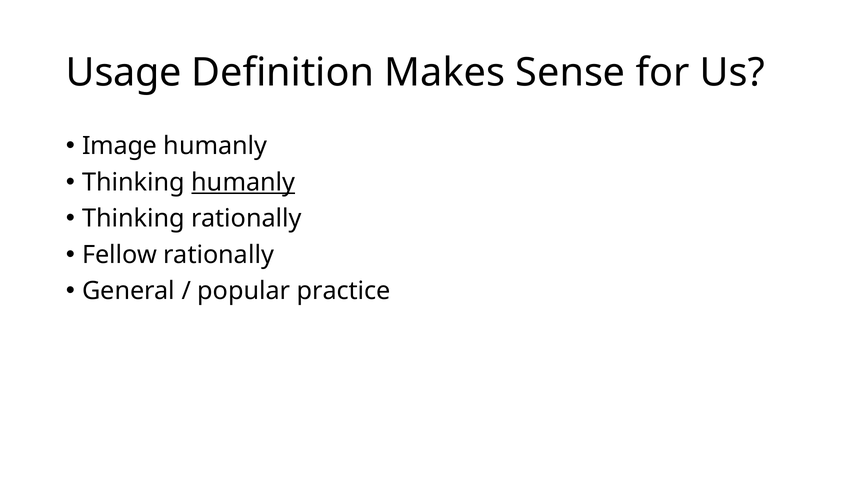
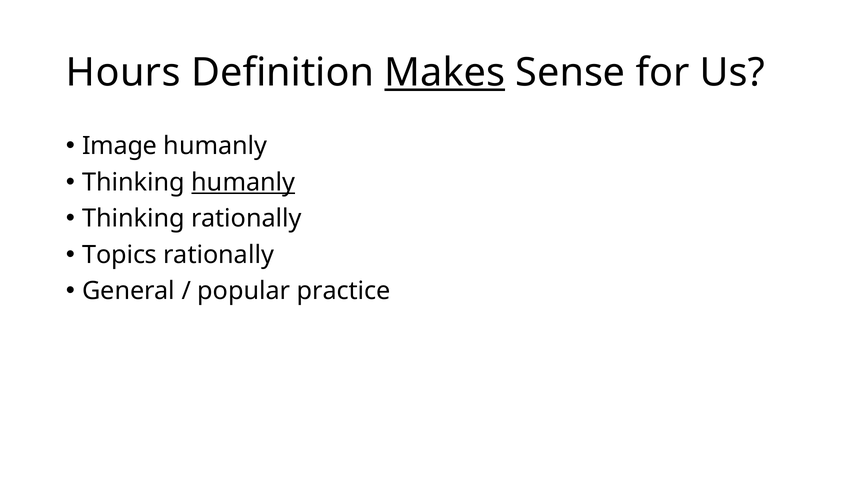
Usage: Usage -> Hours
Makes underline: none -> present
Fellow: Fellow -> Topics
